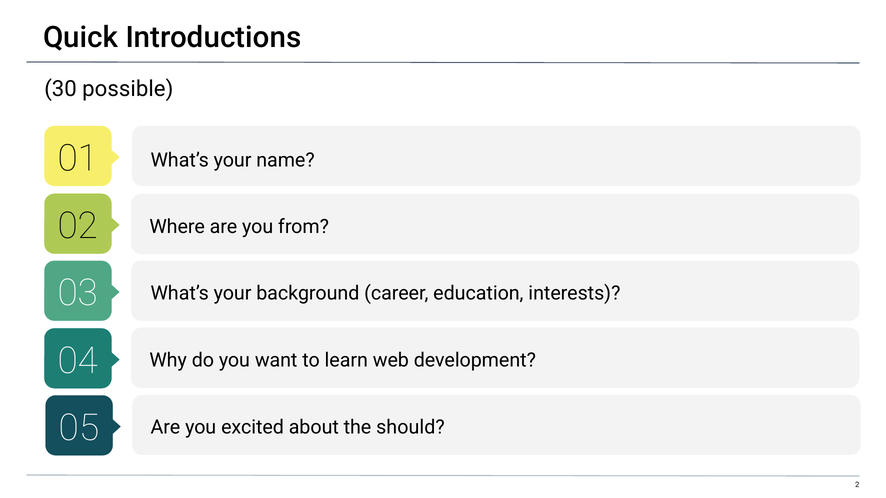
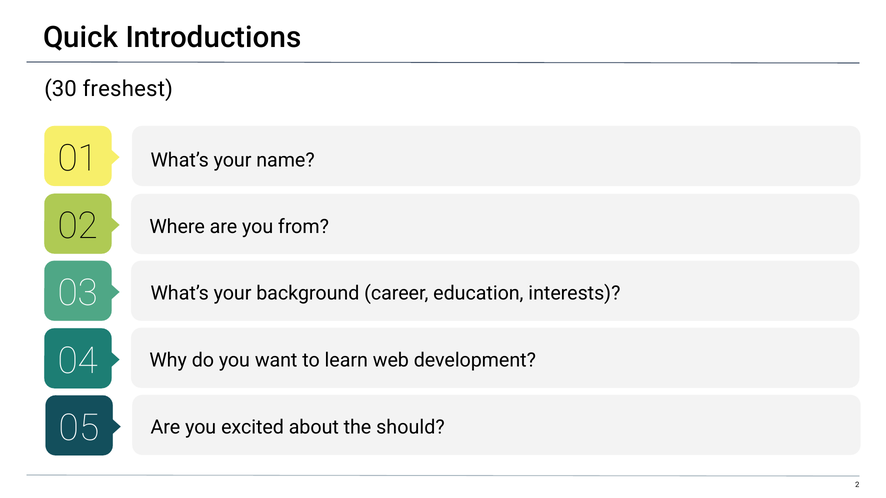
possible: possible -> freshest
